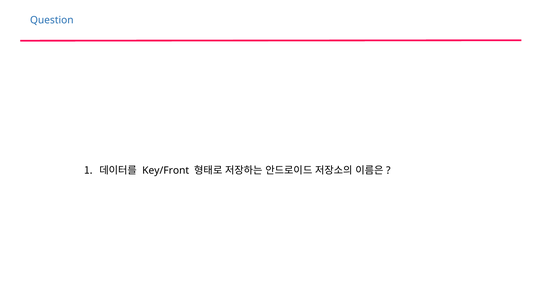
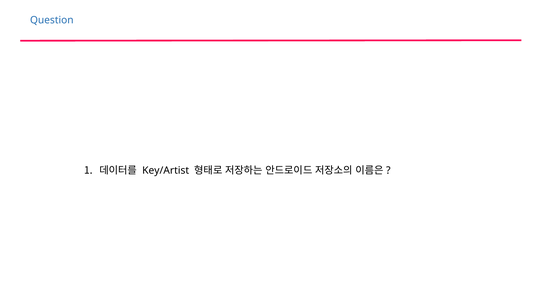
Key/Front: Key/Front -> Key/Artist
